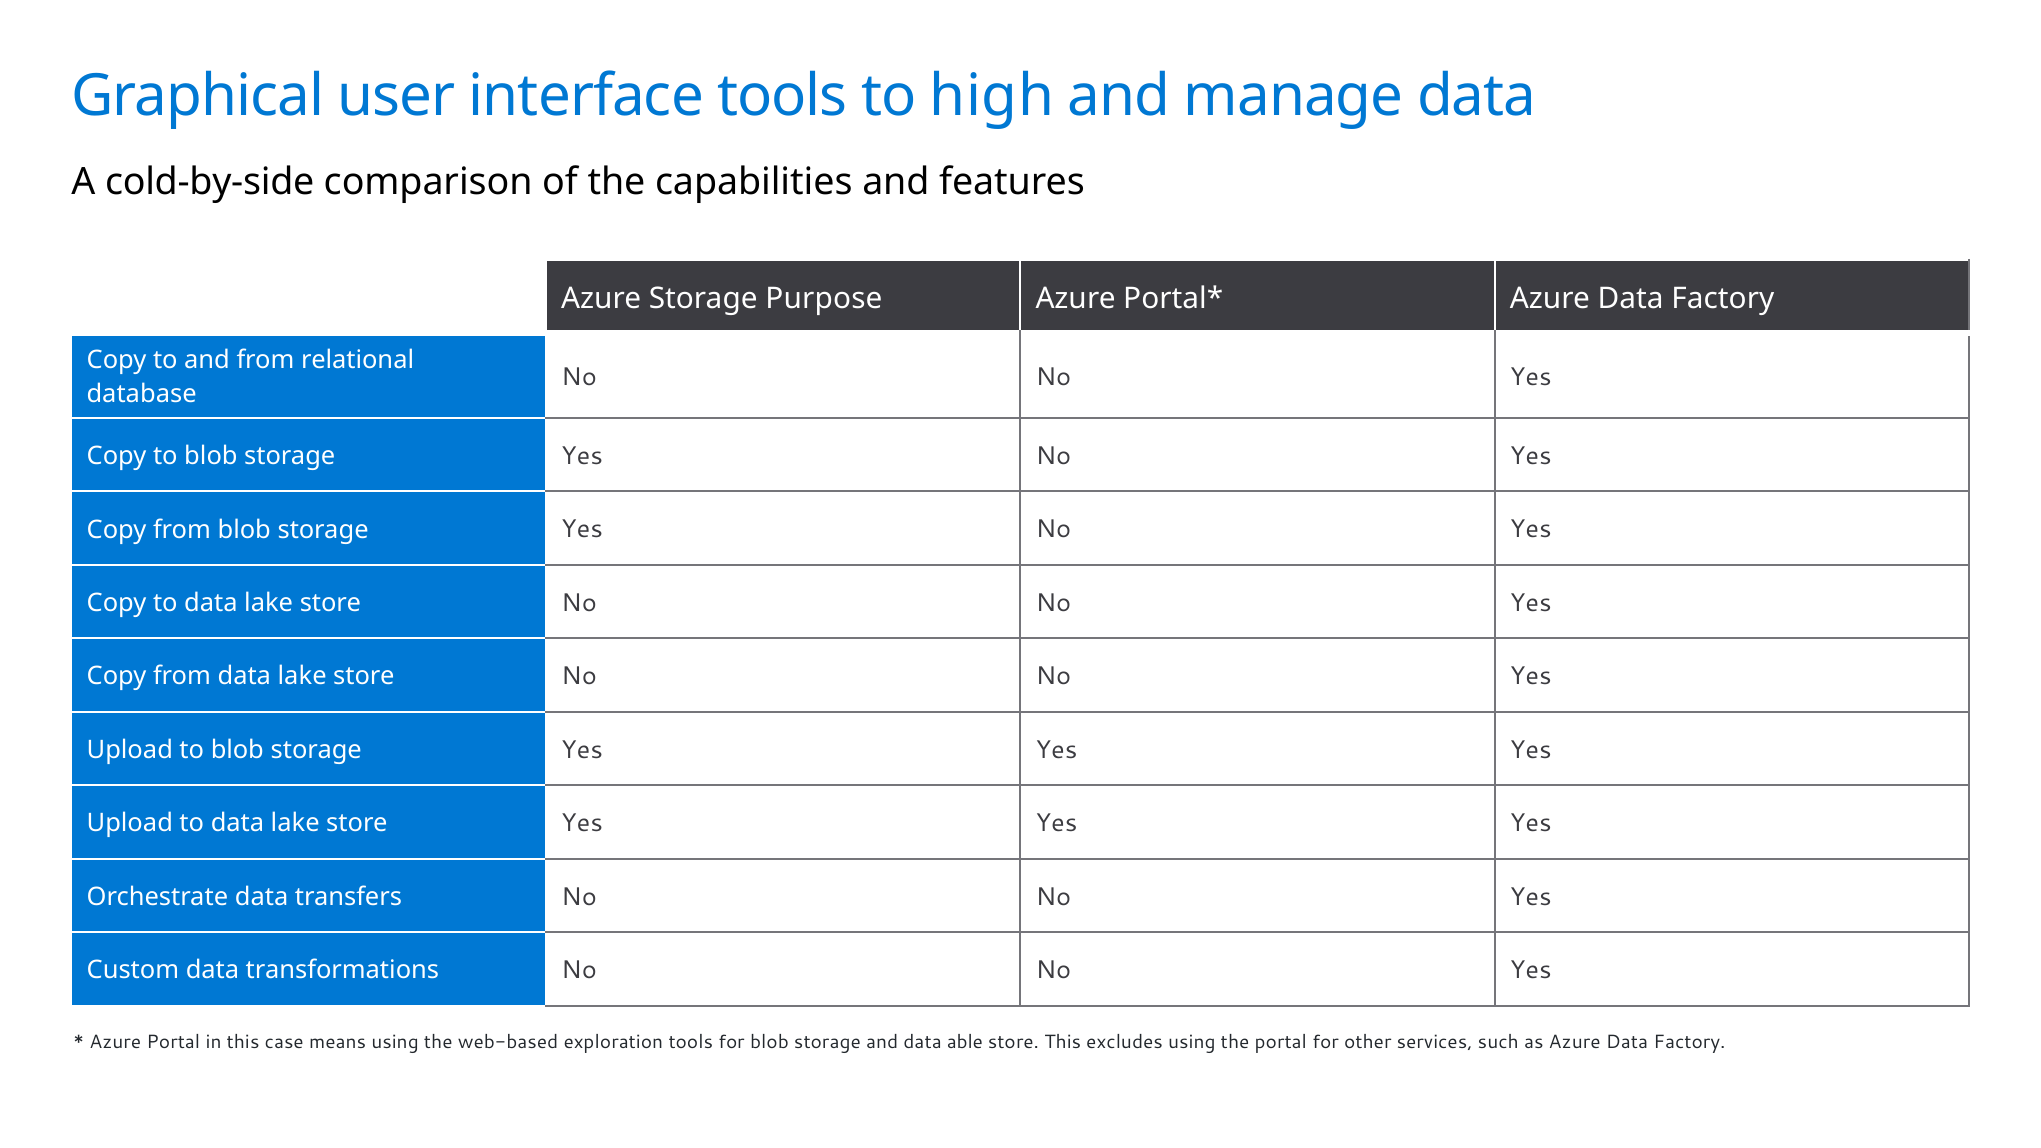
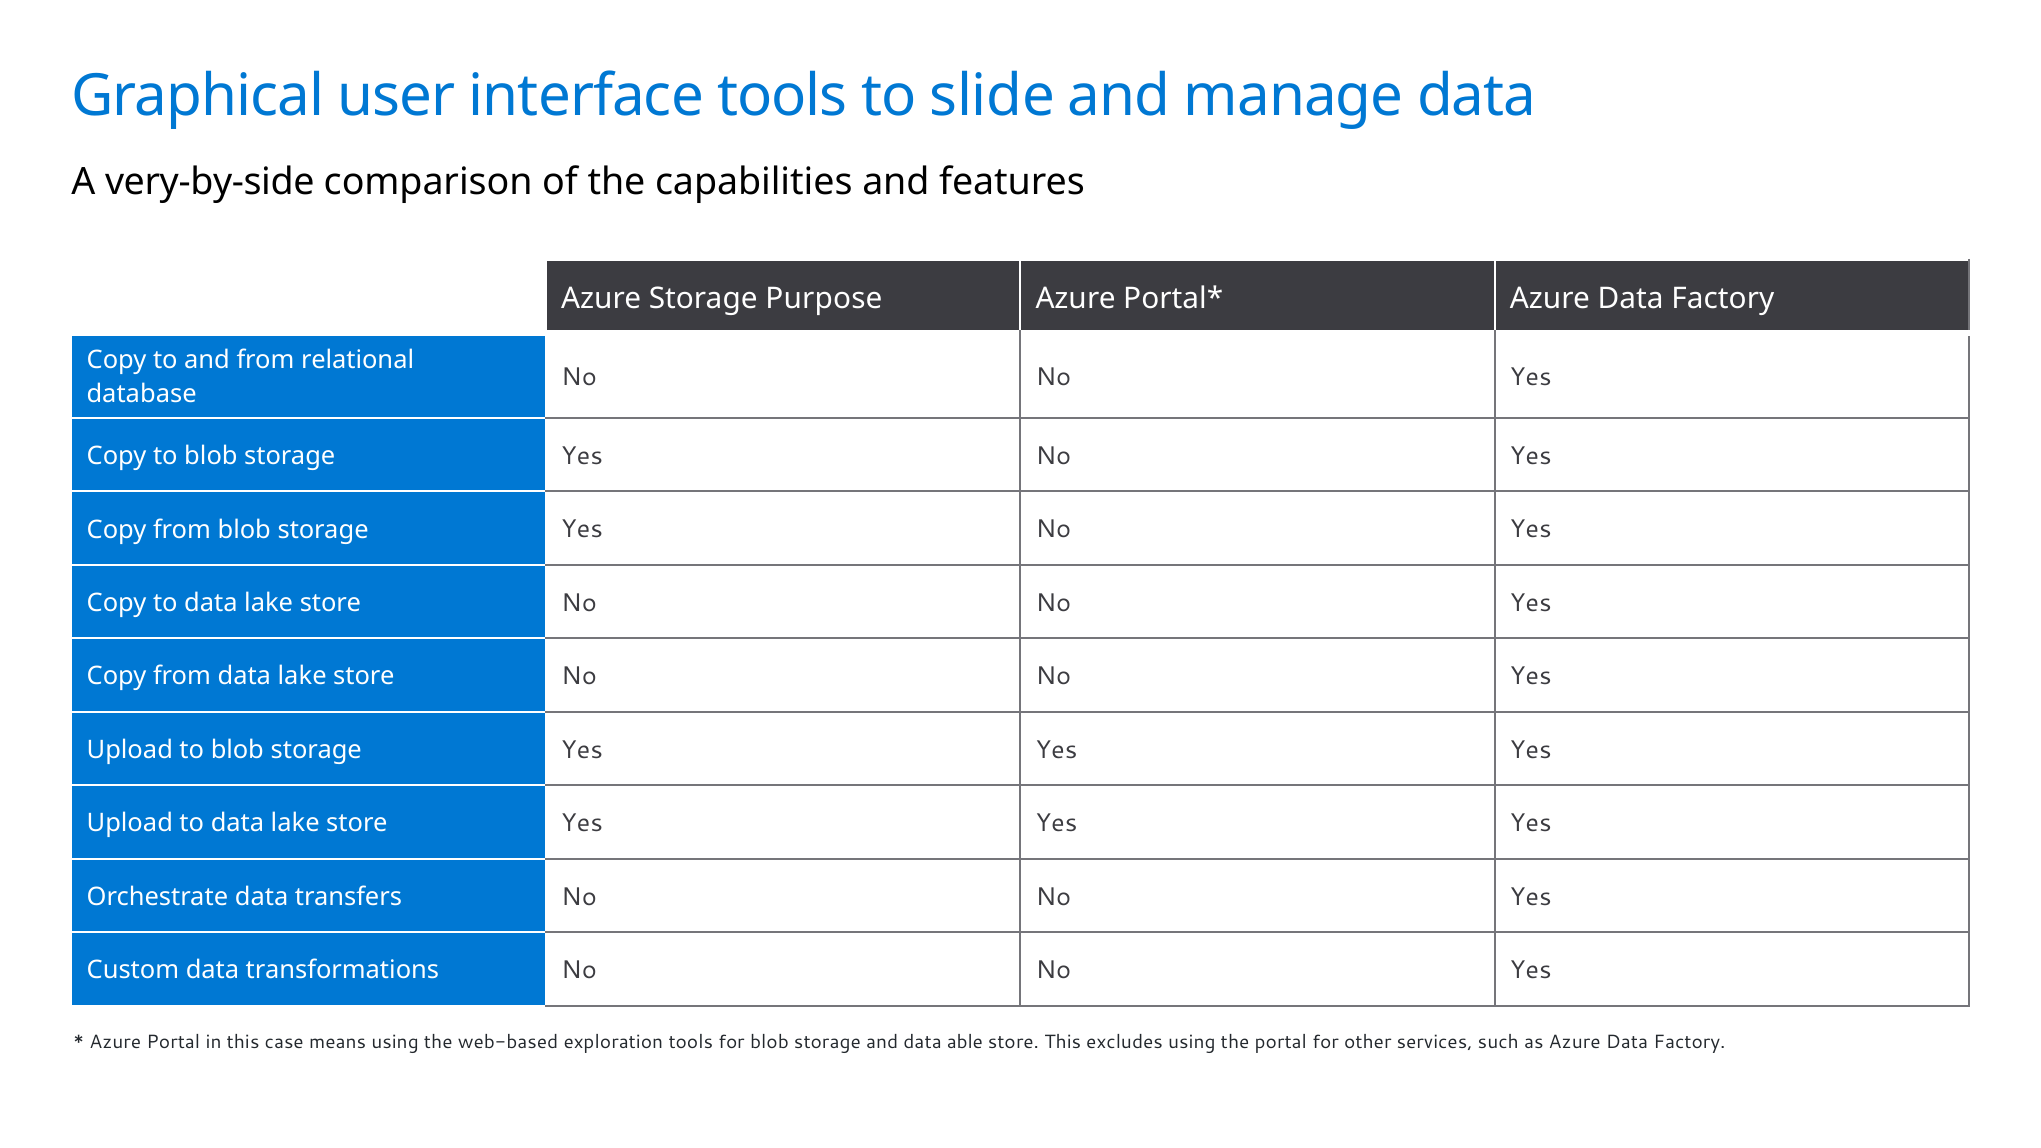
high: high -> slide
cold-by-side: cold-by-side -> very-by-side
